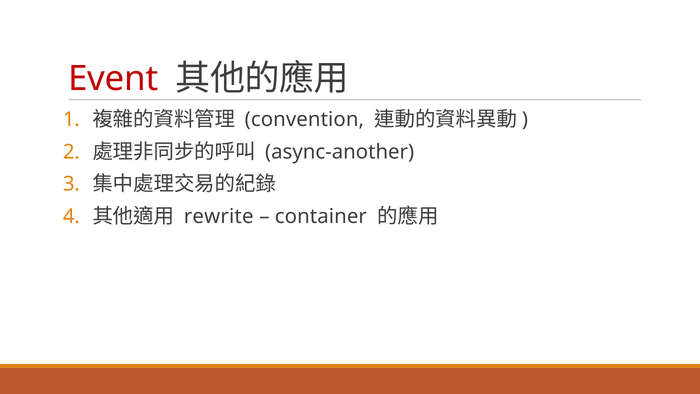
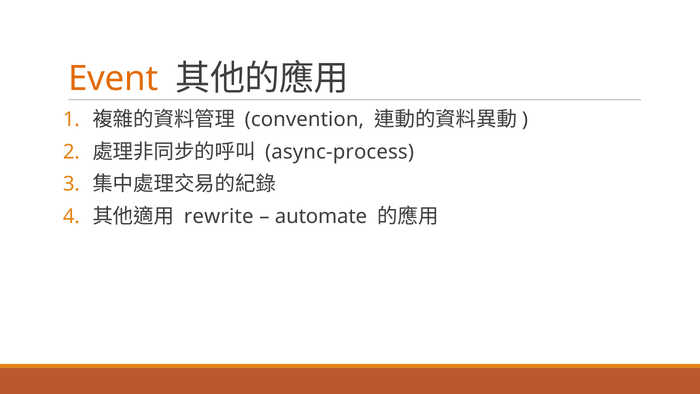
Event colour: red -> orange
async-another: async-another -> async-process
container: container -> automate
